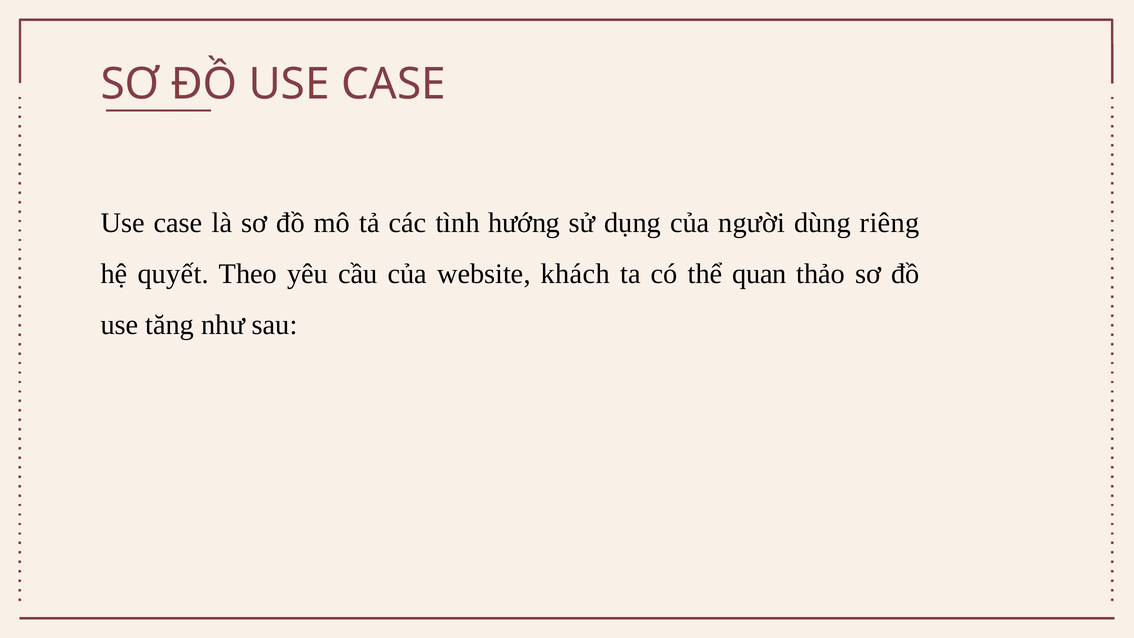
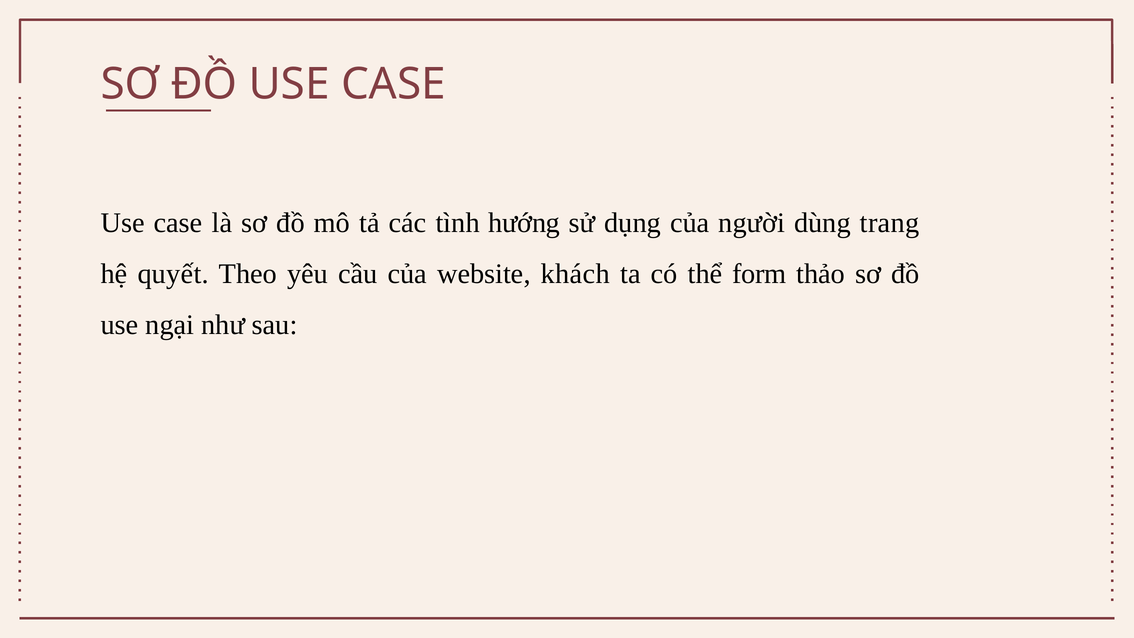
riêng: riêng -> trang
quan: quan -> form
tăng: tăng -> ngại
